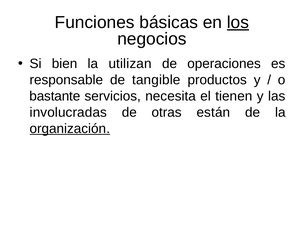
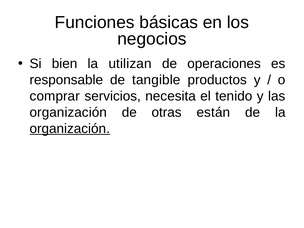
los underline: present -> none
bastante: bastante -> comprar
tienen: tienen -> tenido
involucradas at (68, 112): involucradas -> organización
